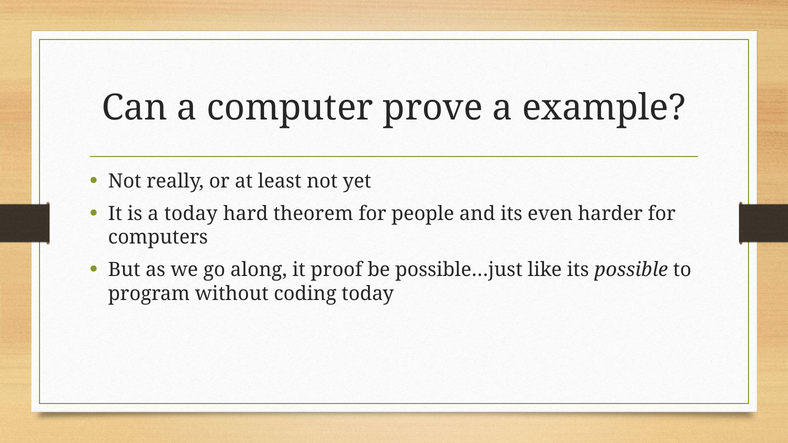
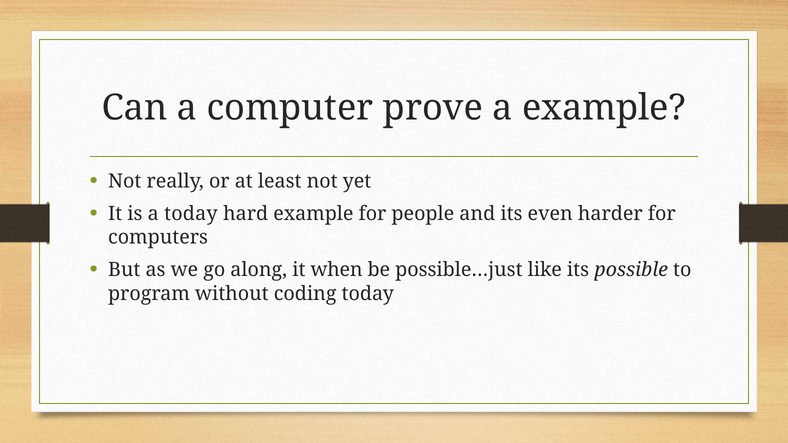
hard theorem: theorem -> example
proof: proof -> when
